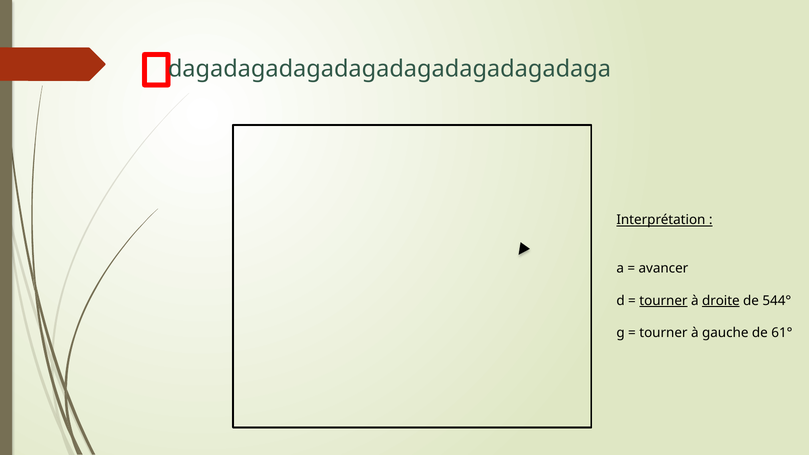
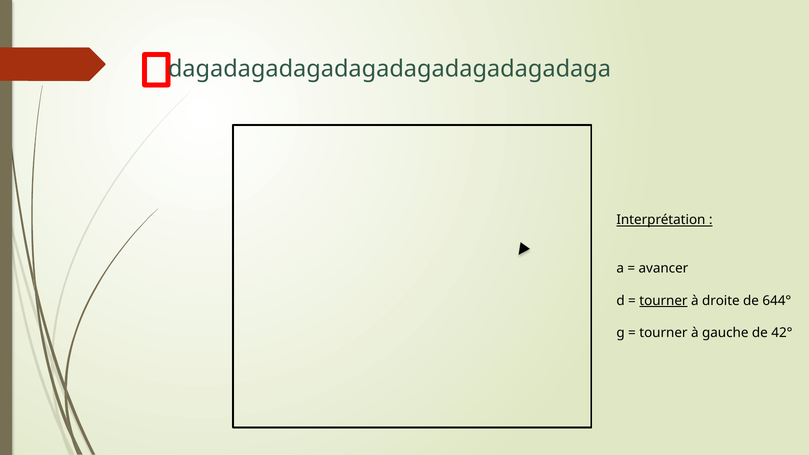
droite underline: present -> none
544°: 544° -> 644°
61°: 61° -> 42°
